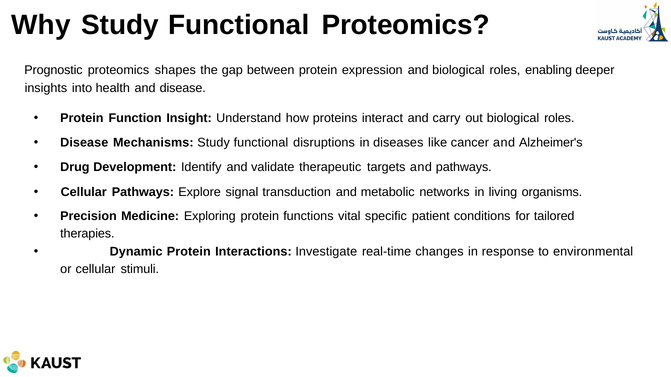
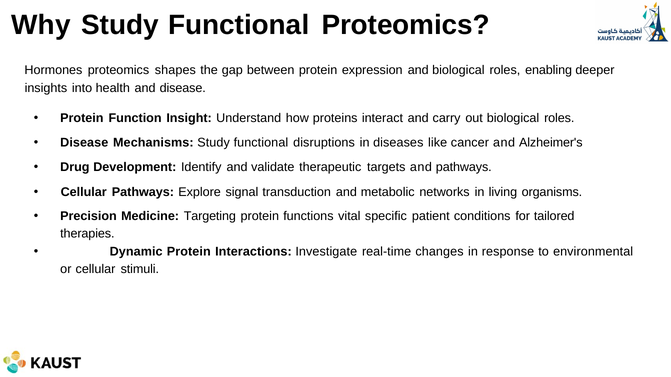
Prognostic: Prognostic -> Hormones
Exploring: Exploring -> Targeting
